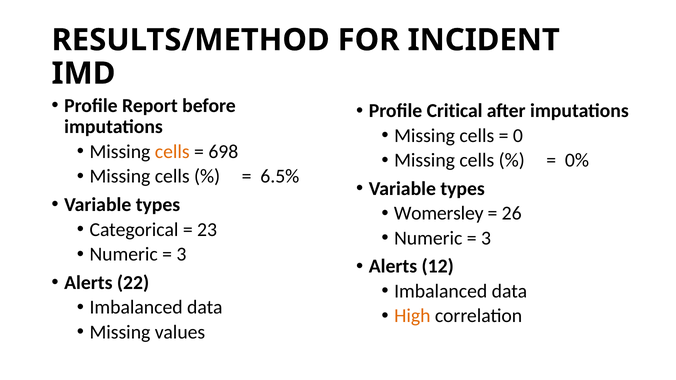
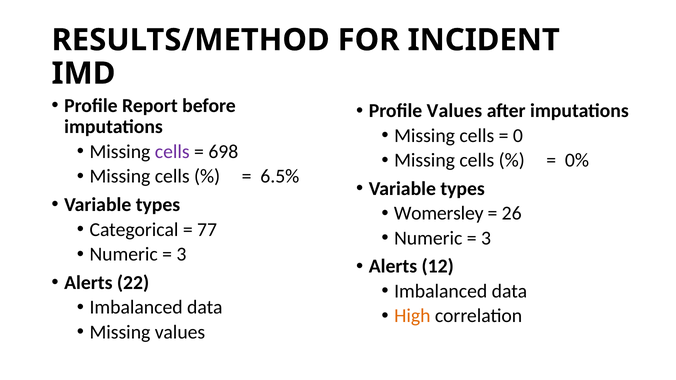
Profile Critical: Critical -> Values
cells at (172, 152) colour: orange -> purple
23: 23 -> 77
